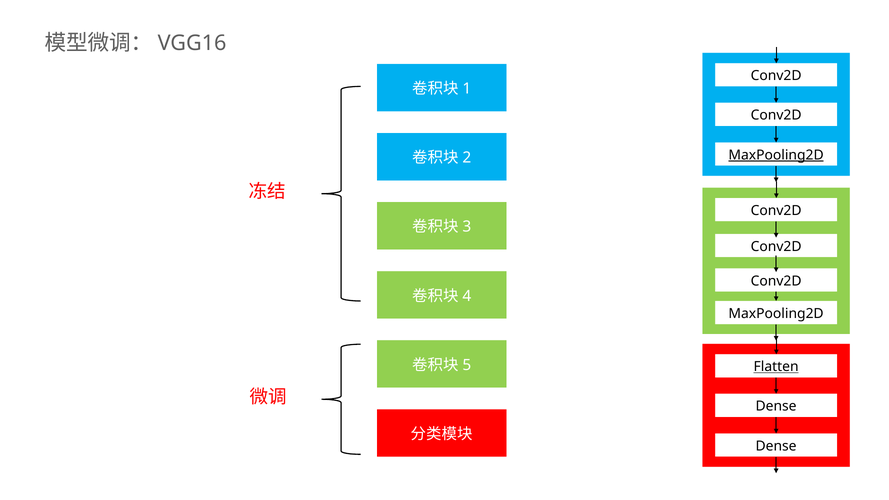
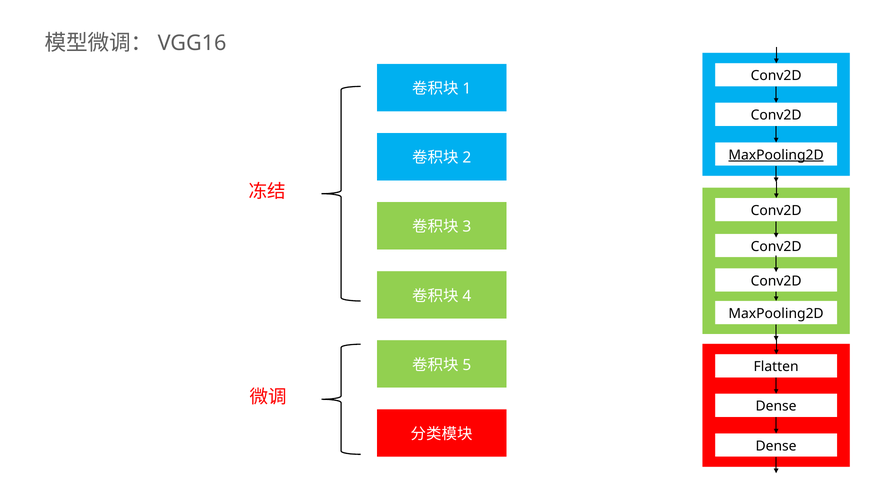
Flatten underline: present -> none
